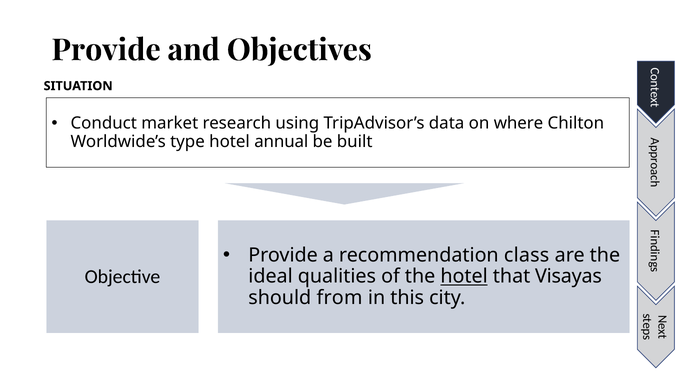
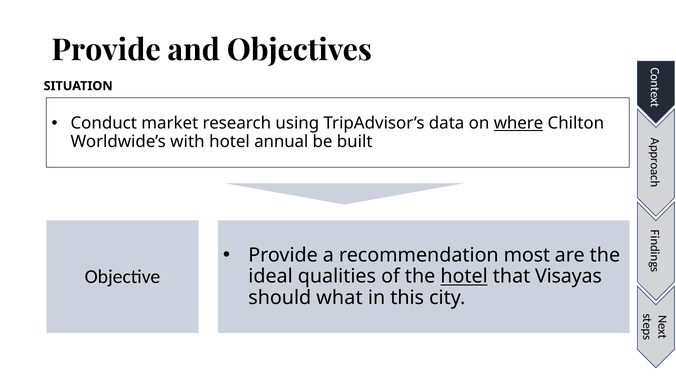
where underline: none -> present
type: type -> with
class: class -> most
from: from -> what
